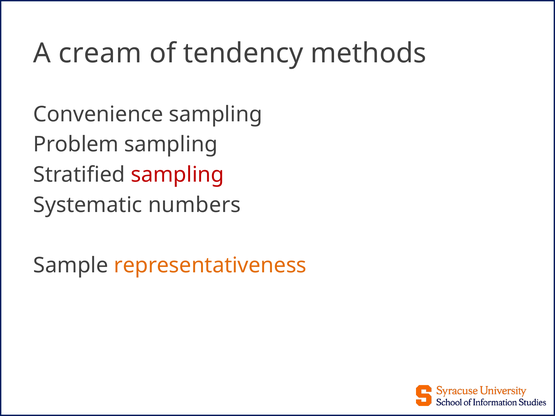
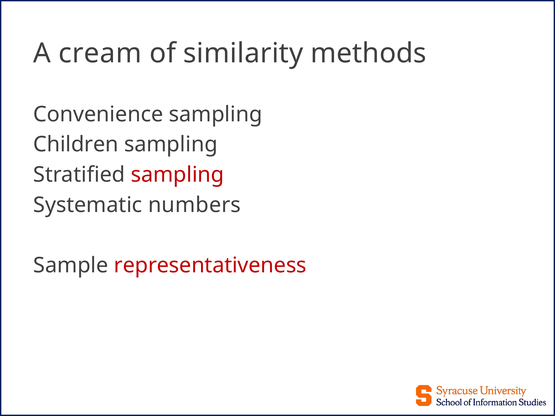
tendency: tendency -> similarity
Problem: Problem -> Children
representativeness colour: orange -> red
